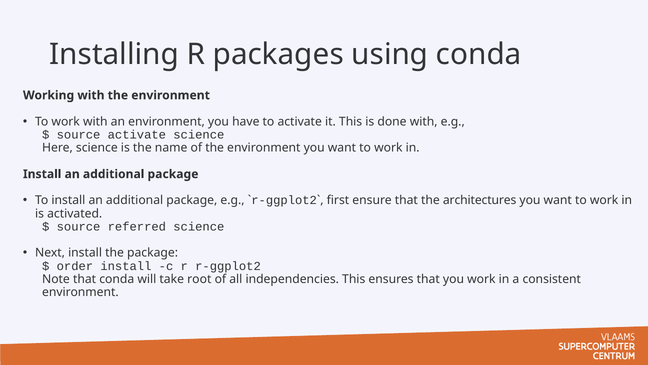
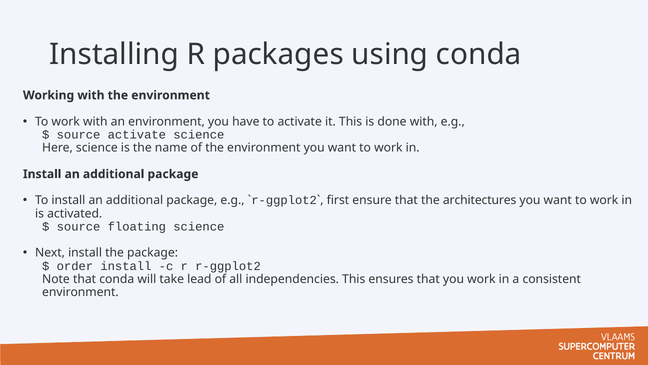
referred: referred -> floating
root: root -> lead
